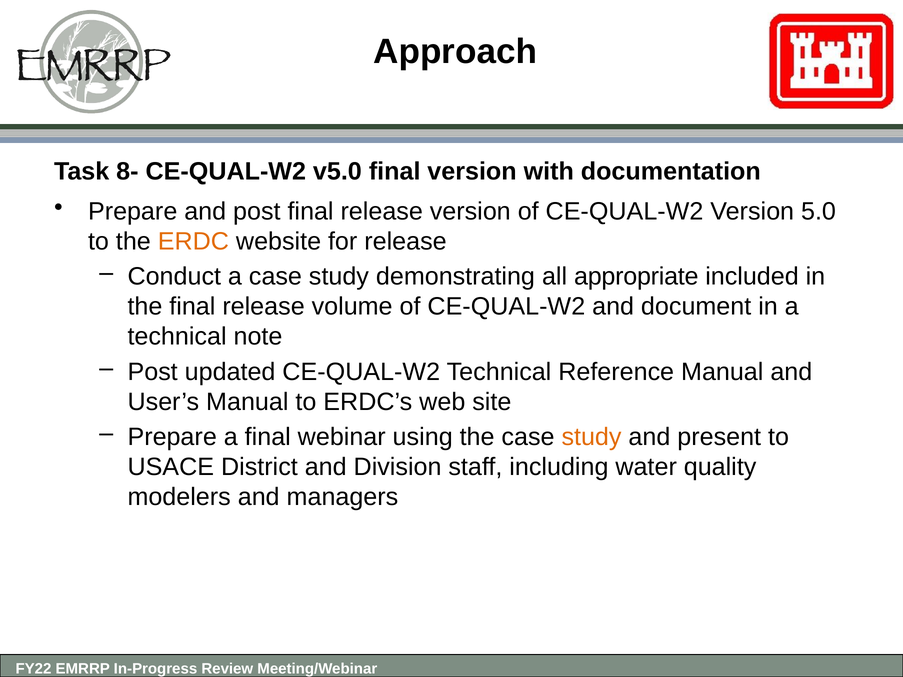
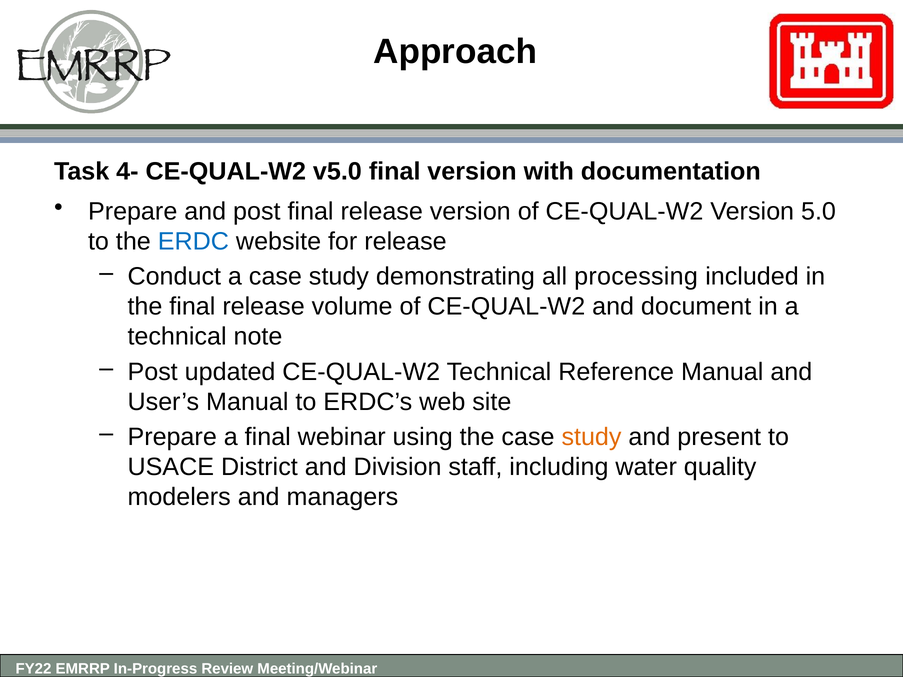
8-: 8- -> 4-
ERDC colour: orange -> blue
appropriate: appropriate -> processing
